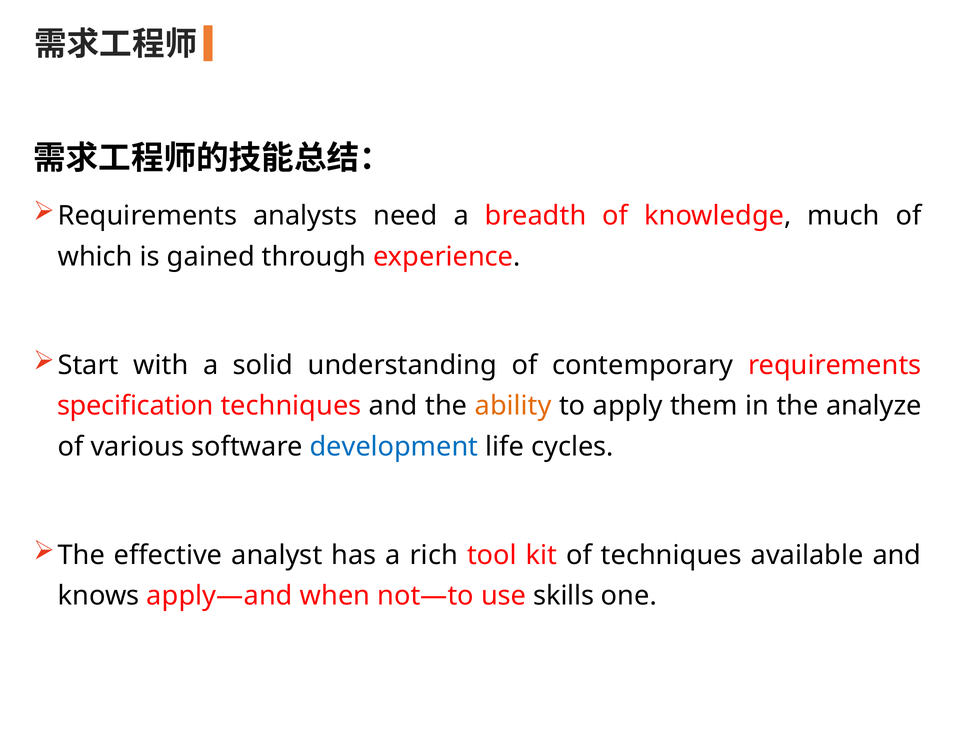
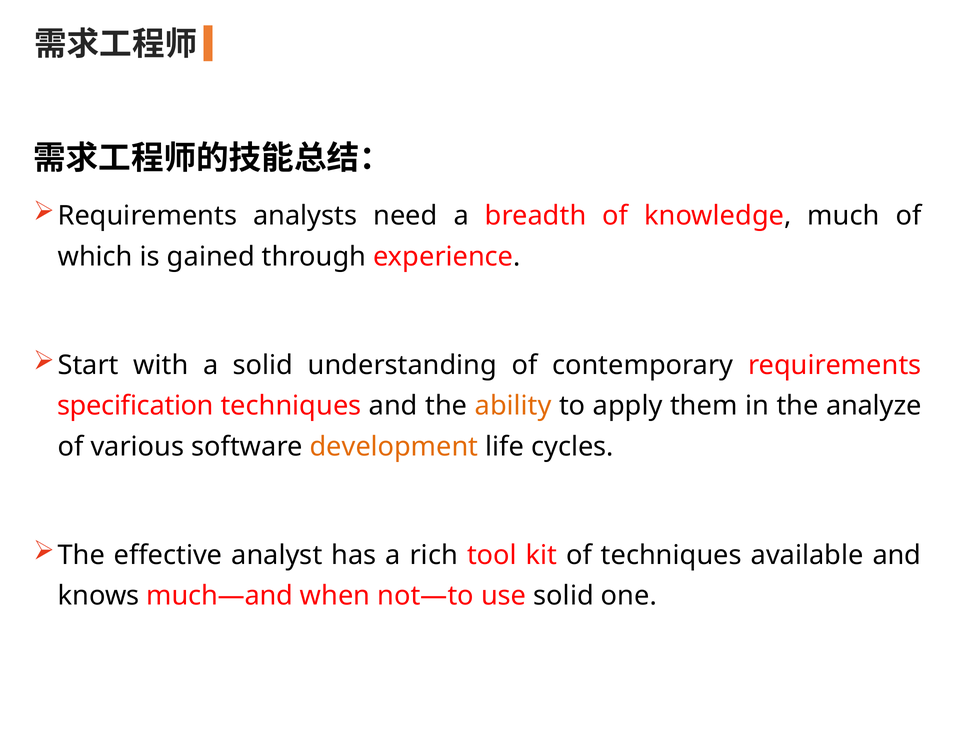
development colour: blue -> orange
apply—and: apply—and -> much—and
use skills: skills -> solid
